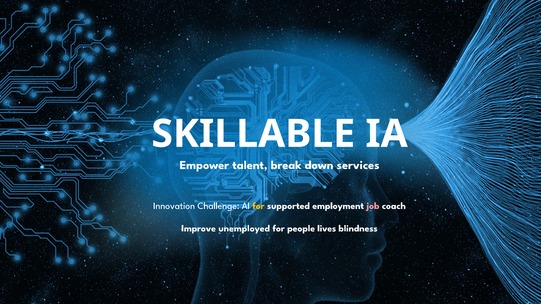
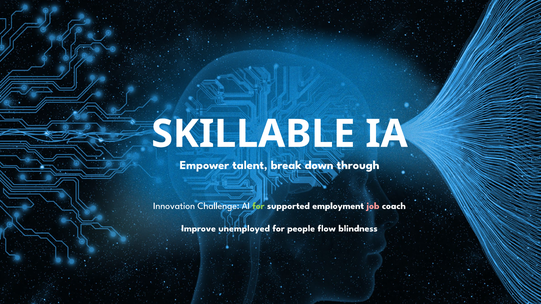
services: services -> through
for at (258, 206) colour: yellow -> light green
lives: lives -> flow
